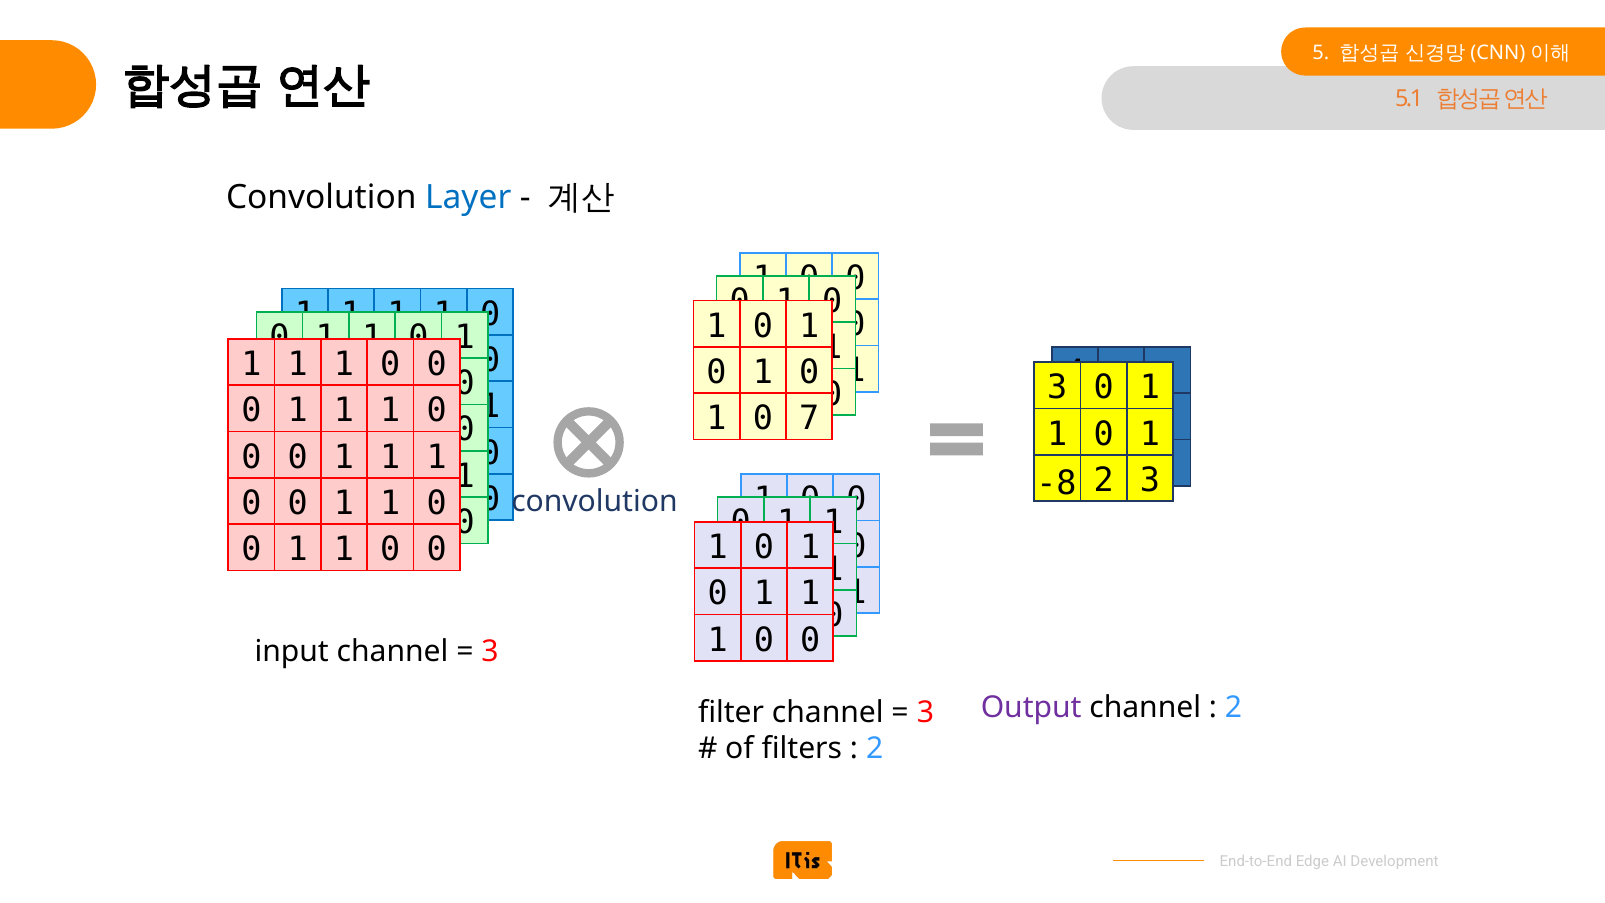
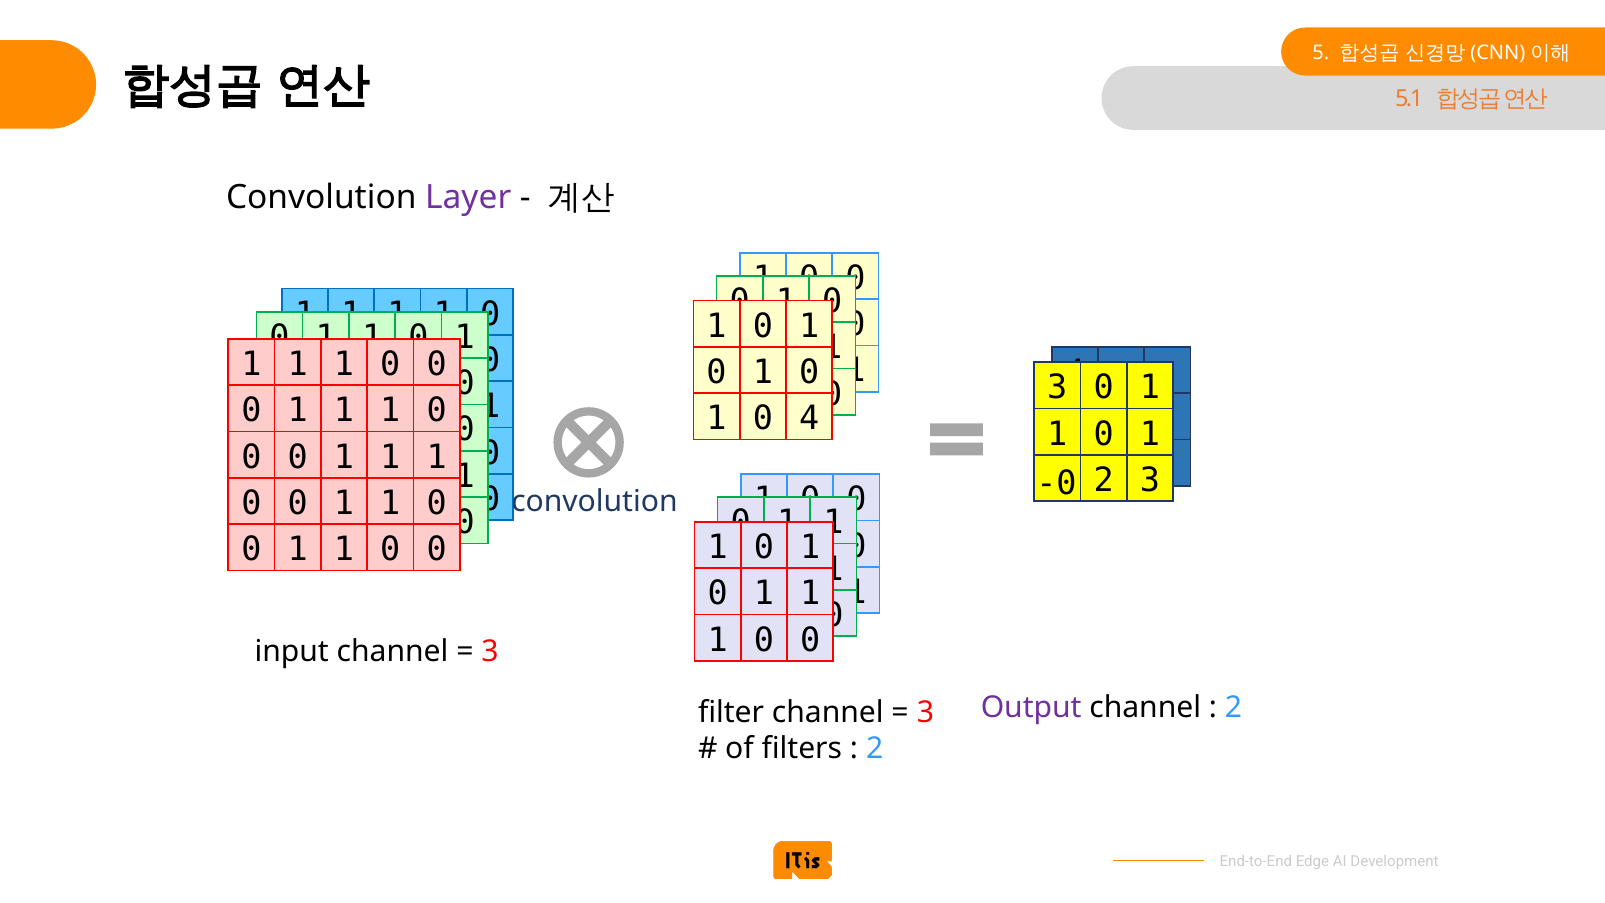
Layer colour: blue -> purple
0 7: 7 -> 4
-8: -8 -> -0
